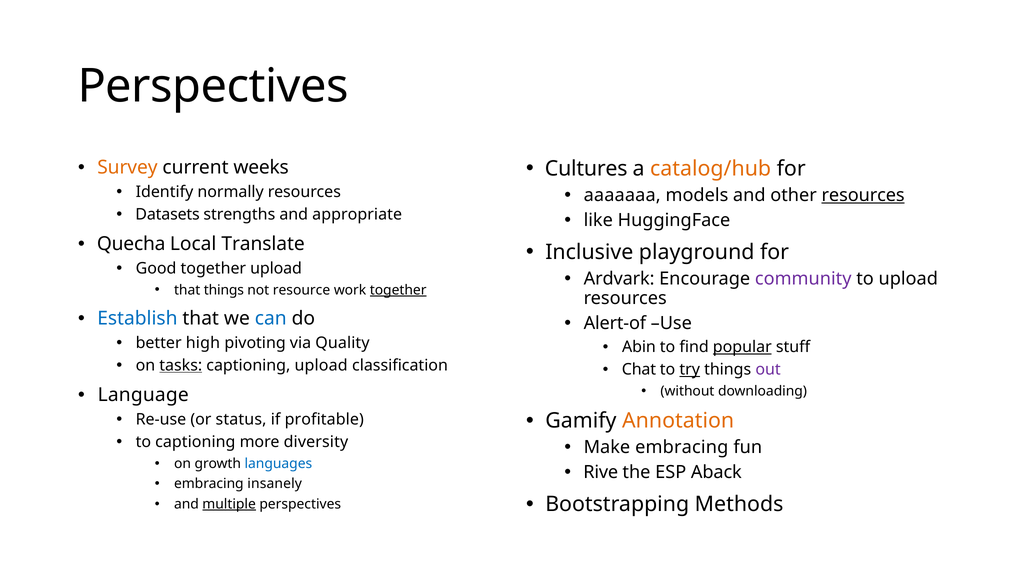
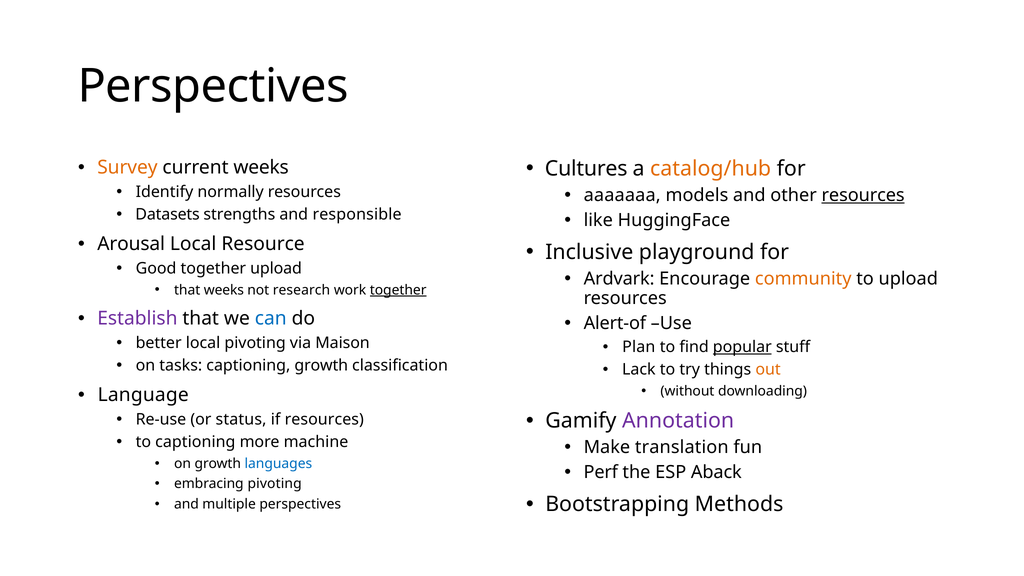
appropriate: appropriate -> responsible
Quecha: Quecha -> Arousal
Translate: Translate -> Resource
community colour: purple -> orange
that things: things -> weeks
resource: resource -> research
Establish colour: blue -> purple
better high: high -> local
Quality: Quality -> Maison
Abin: Abin -> Plan
tasks underline: present -> none
captioning upload: upload -> growth
Chat: Chat -> Lack
try underline: present -> none
out colour: purple -> orange
Annotation colour: orange -> purple
if profitable: profitable -> resources
diversity: diversity -> machine
Make embracing: embracing -> translation
Rive: Rive -> Perf
embracing insanely: insanely -> pivoting
multiple underline: present -> none
